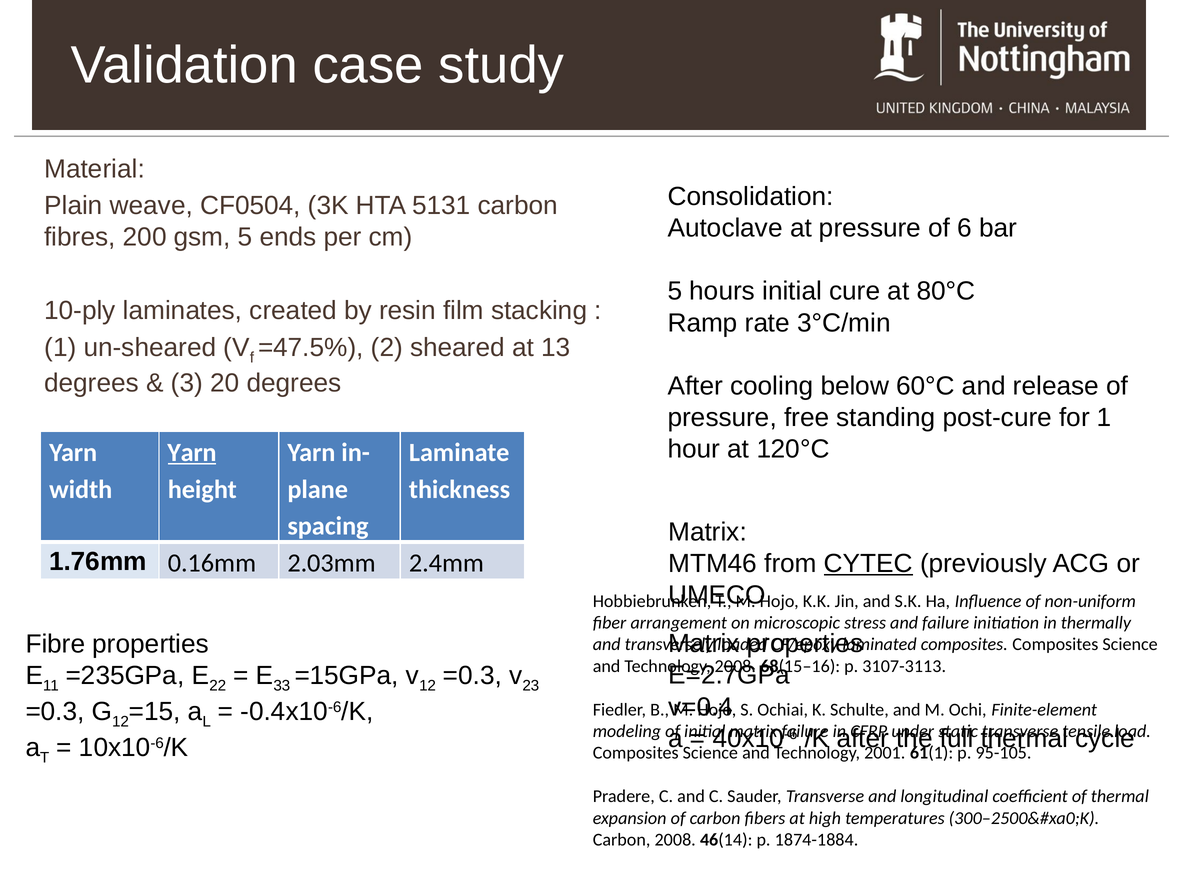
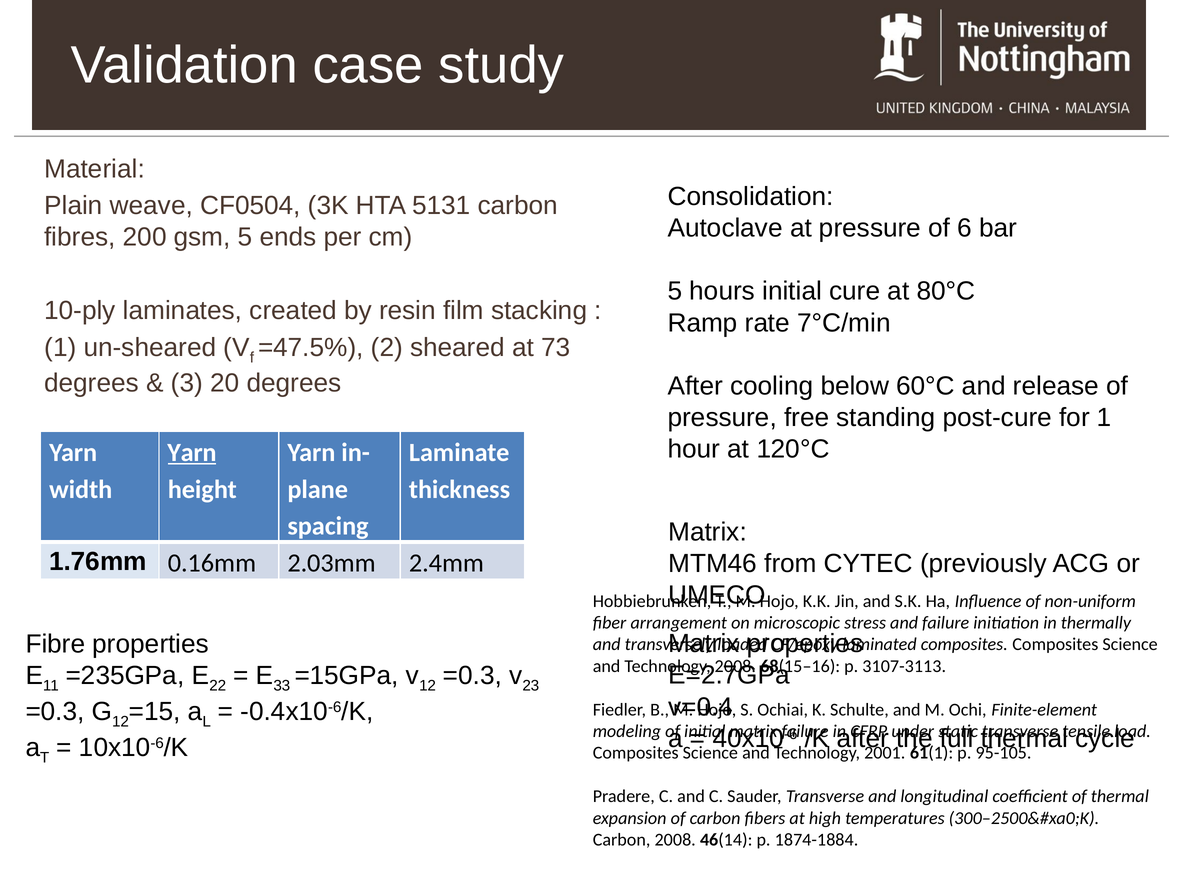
3°C/min: 3°C/min -> 7°C/min
13: 13 -> 73
CYTEC underline: present -> none
